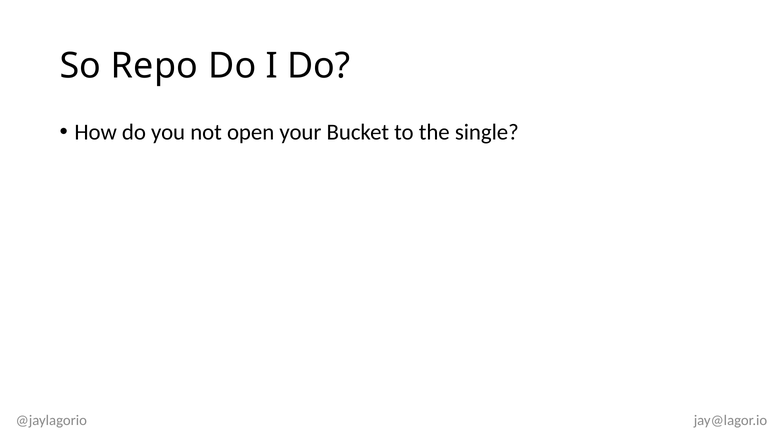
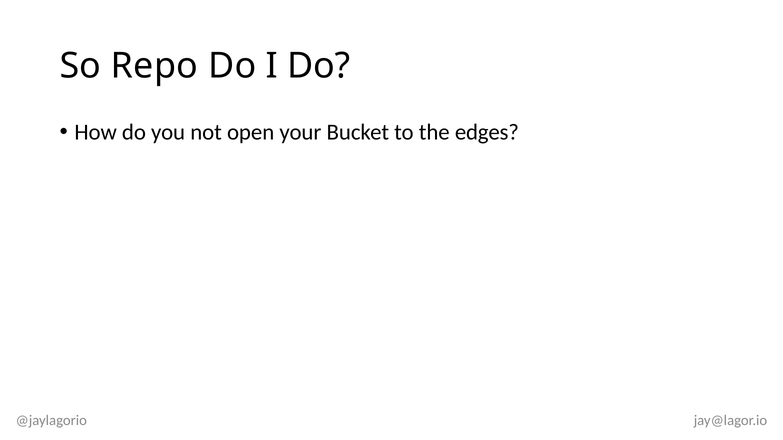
single: single -> edges
